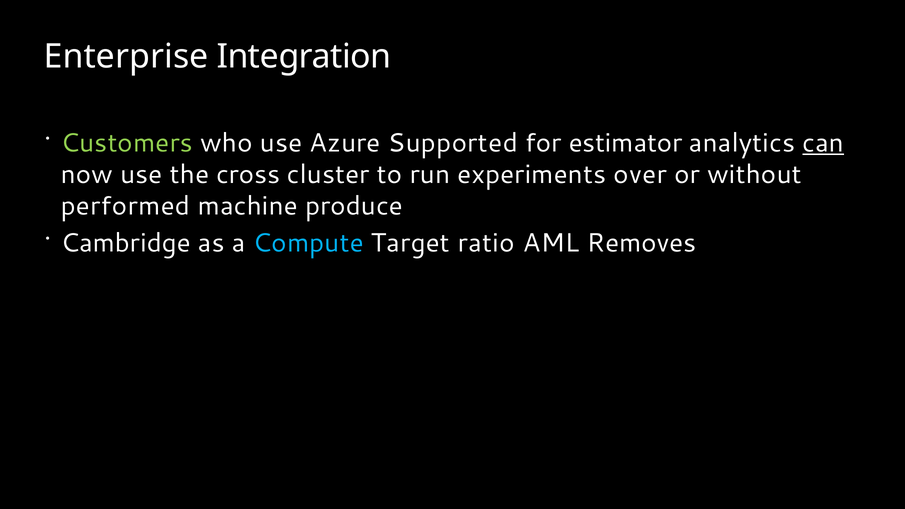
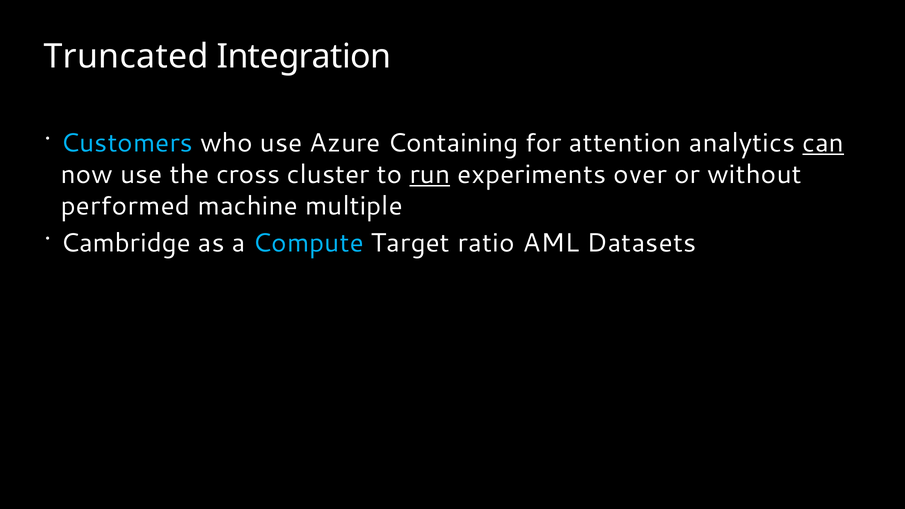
Enterprise: Enterprise -> Truncated
Customers colour: light green -> light blue
Supported: Supported -> Containing
estimator: estimator -> attention
run underline: none -> present
produce: produce -> multiple
Removes: Removes -> Datasets
